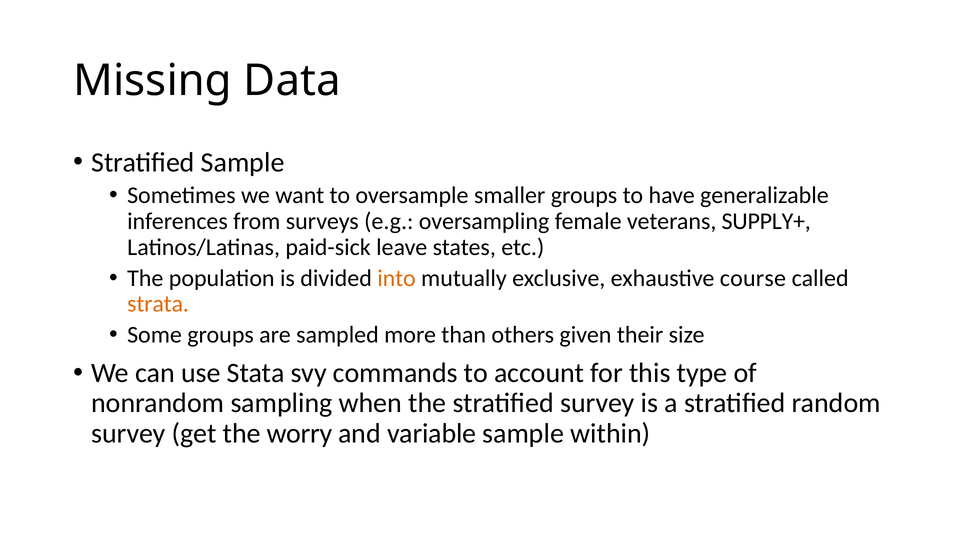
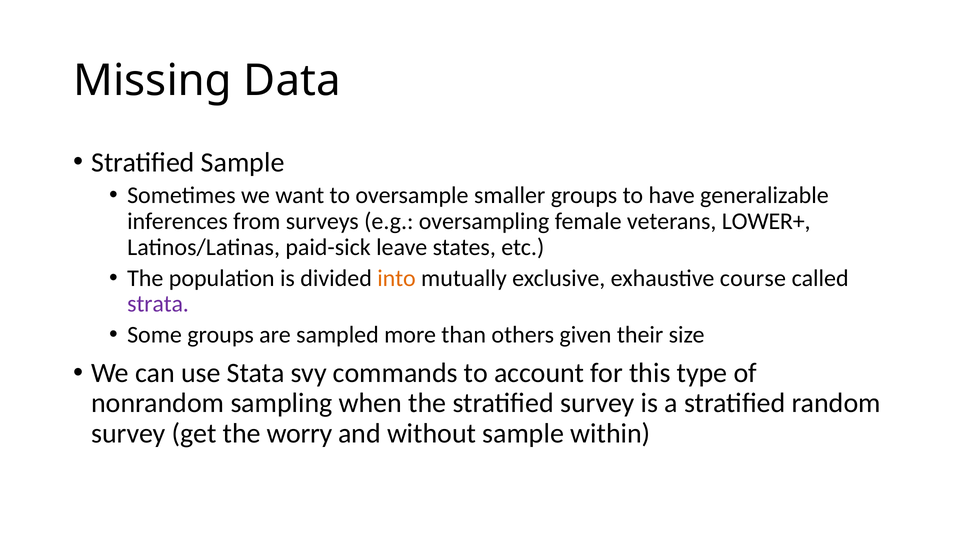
SUPPLY+: SUPPLY+ -> LOWER+
strata colour: orange -> purple
variable: variable -> without
